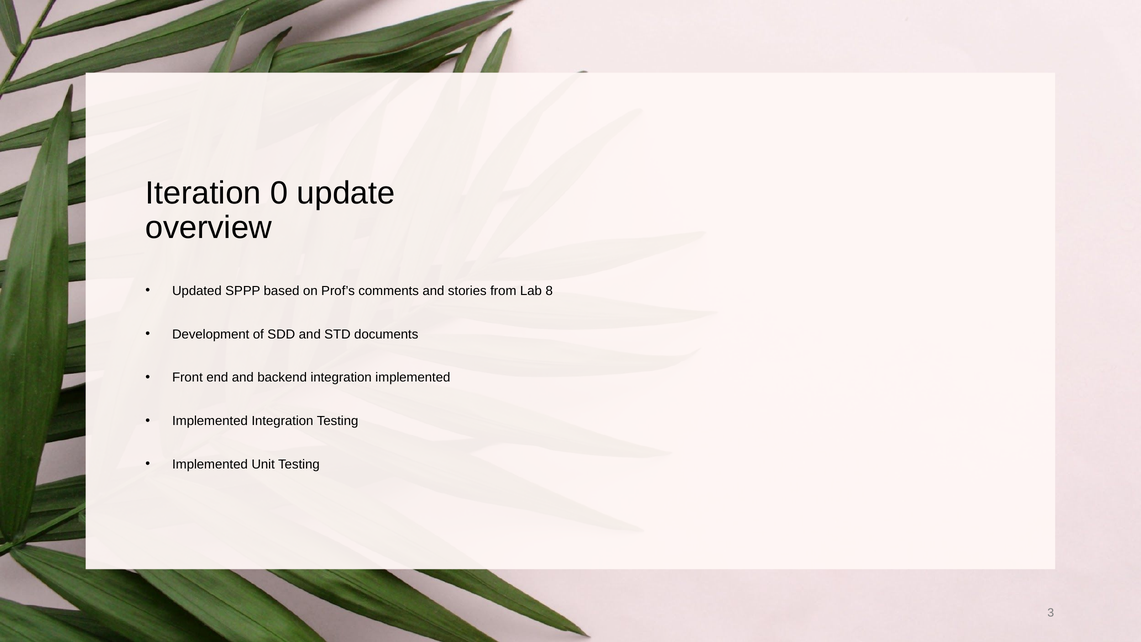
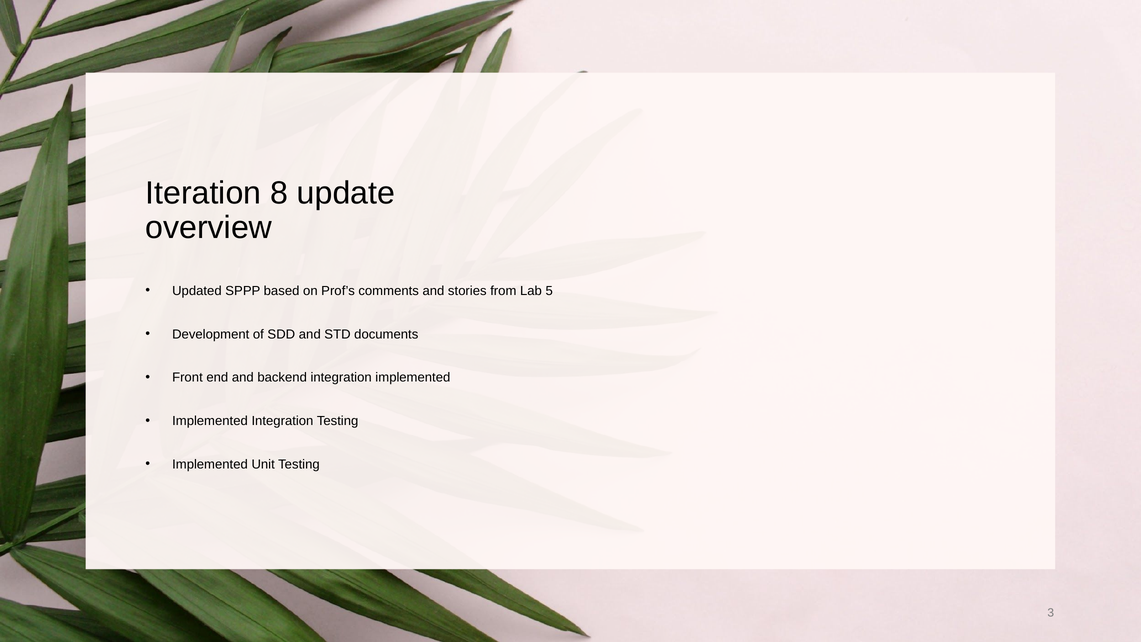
0: 0 -> 8
8: 8 -> 5
